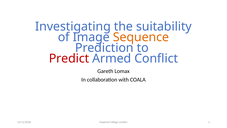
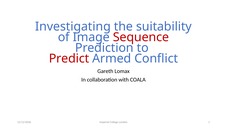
Sequence colour: orange -> red
